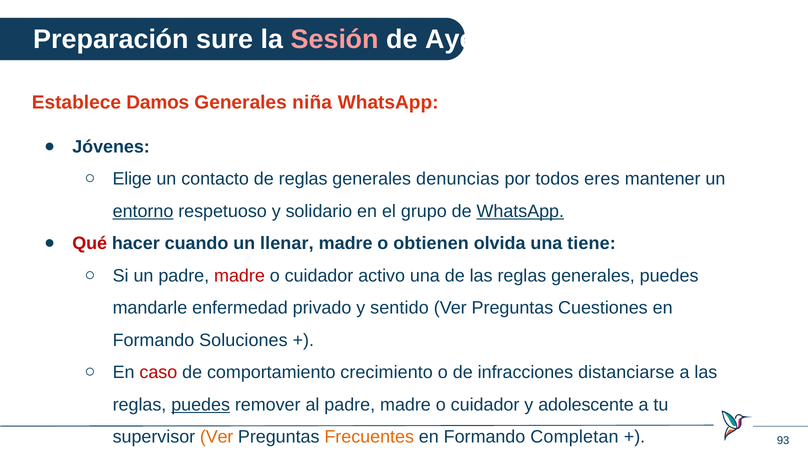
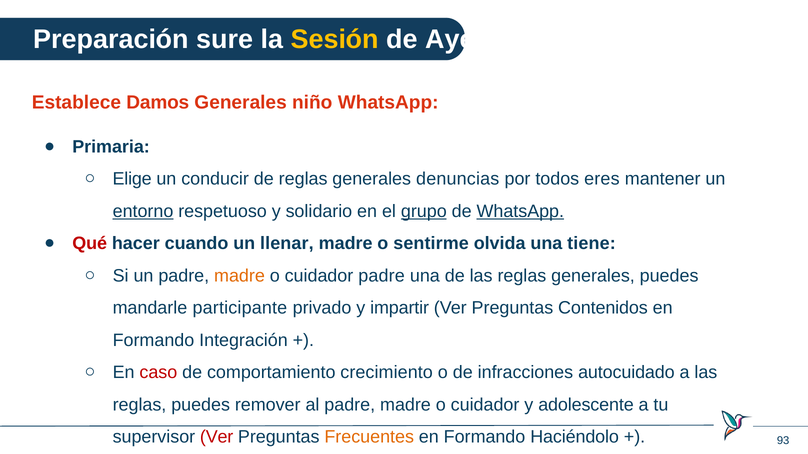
Sesión colour: pink -> yellow
niña: niña -> niño
Jóvenes: Jóvenes -> Primaria
contacto: contacto -> conducir
grupo underline: none -> present
obtienen: obtienen -> sentirme
madre at (239, 276) colour: red -> orange
cuidador activo: activo -> padre
enfermedad: enfermedad -> participante
sentido: sentido -> impartir
Cuestiones: Cuestiones -> Contenidos
Soluciones: Soluciones -> Integración
distanciarse: distanciarse -> autocuidado
puedes at (201, 405) underline: present -> none
Ver at (217, 437) colour: orange -> red
Completan: Completan -> Haciéndolo
